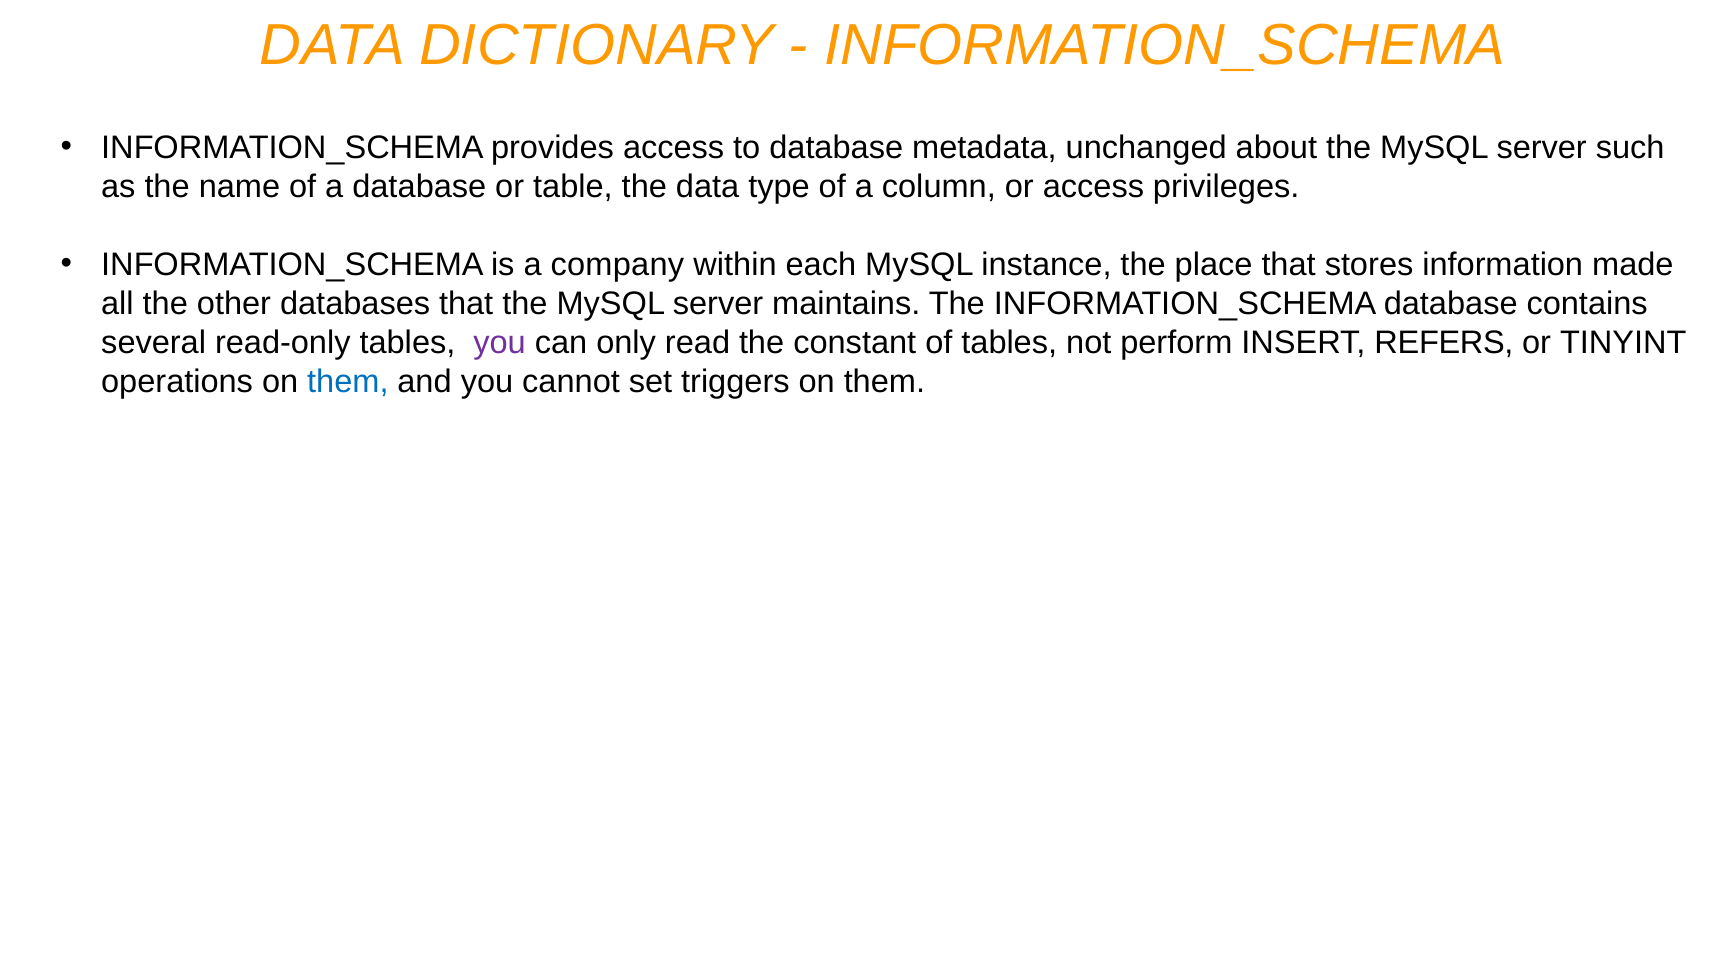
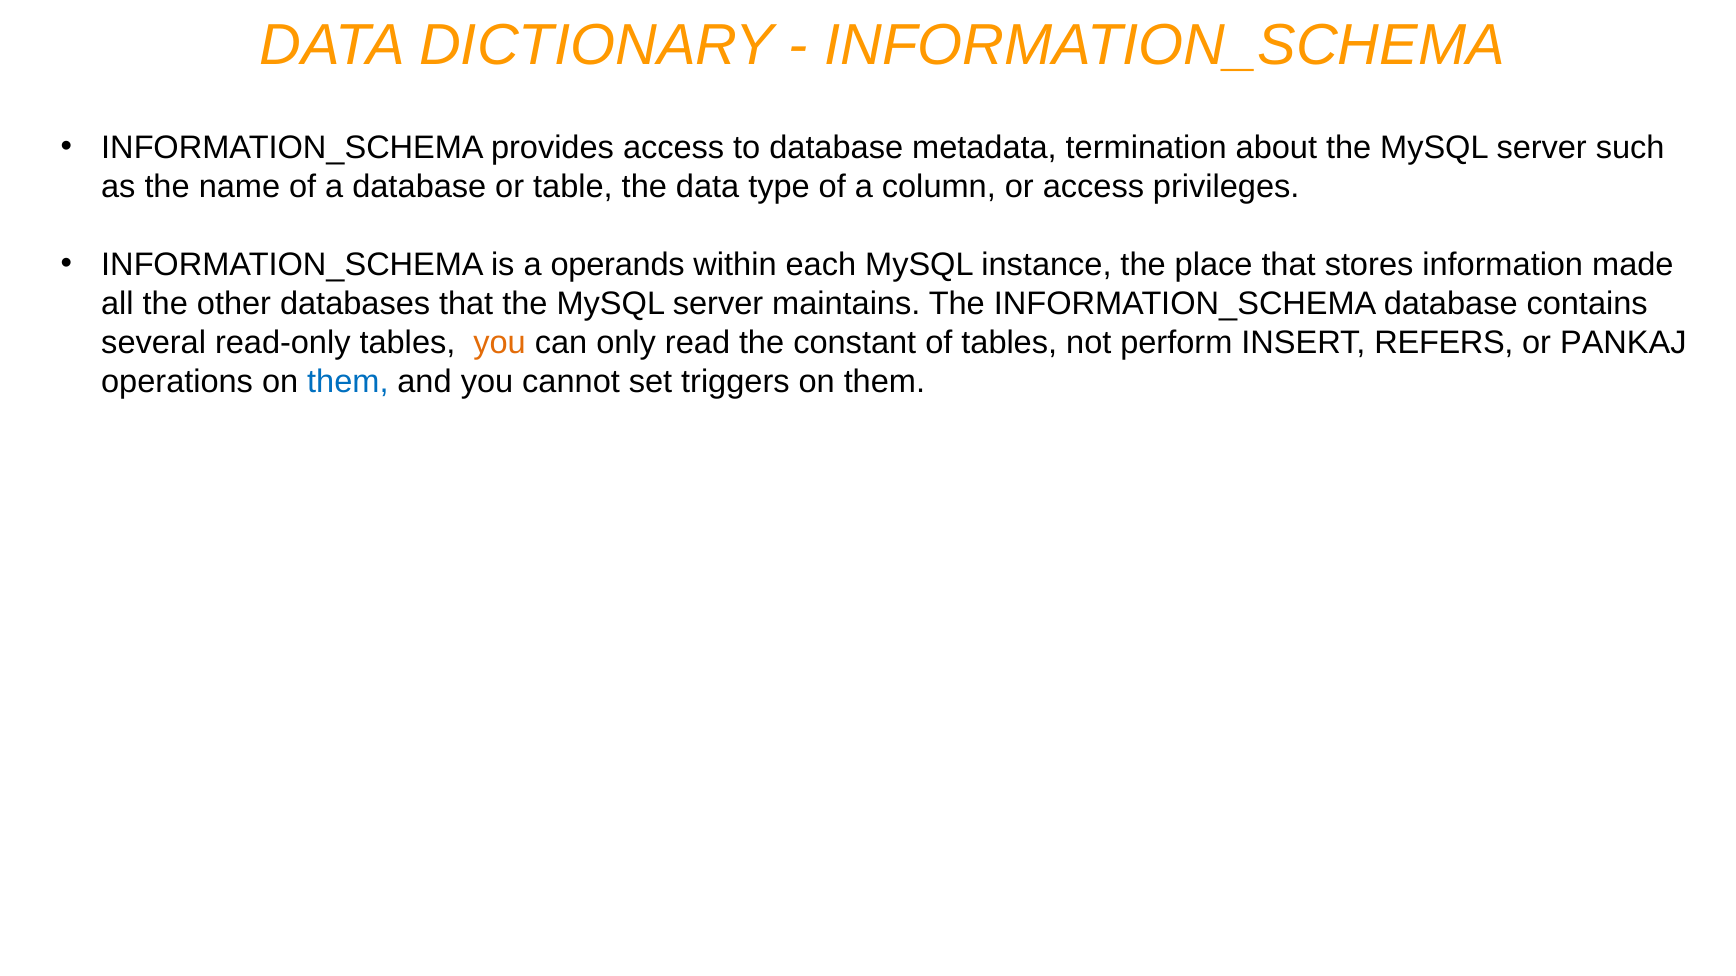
unchanged: unchanged -> termination
company: company -> operands
you at (500, 343) colour: purple -> orange
TINYINT: TINYINT -> PANKAJ
